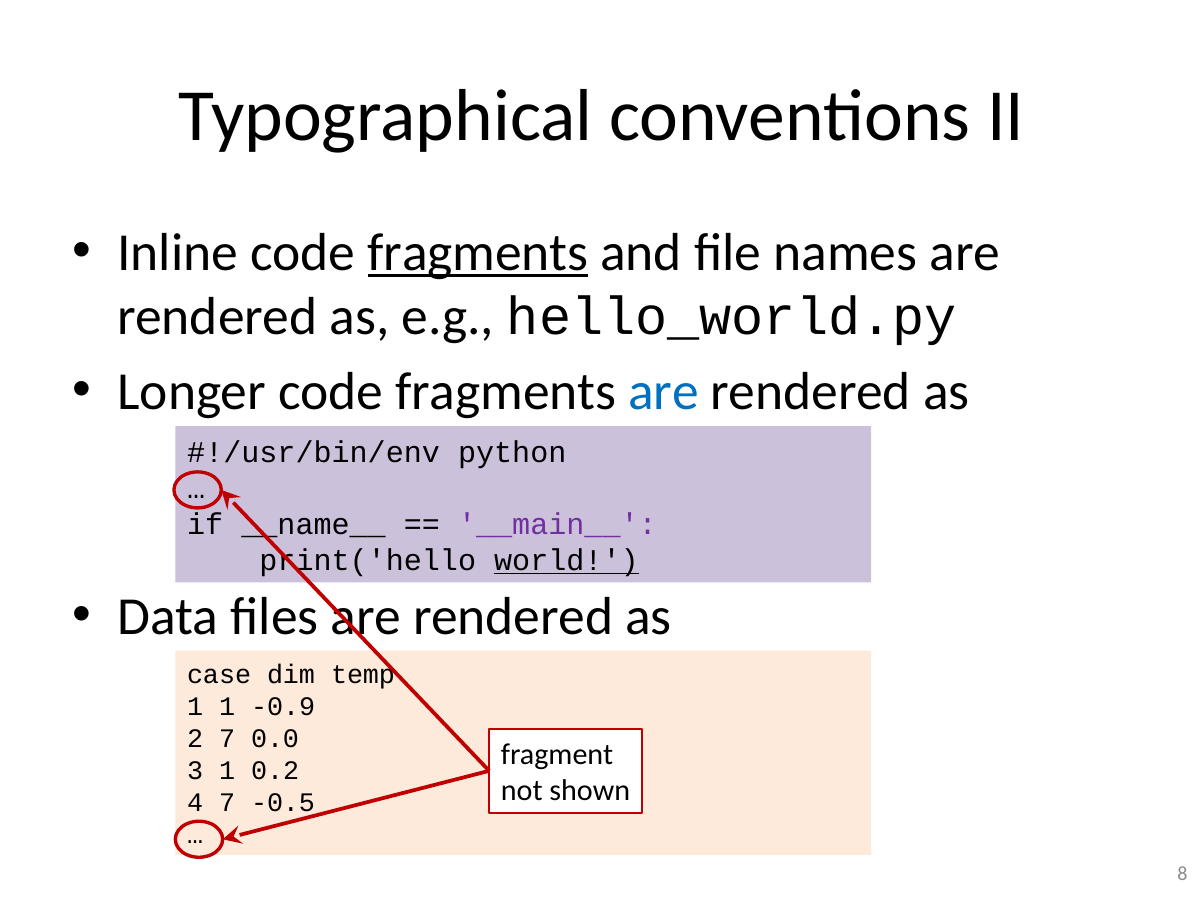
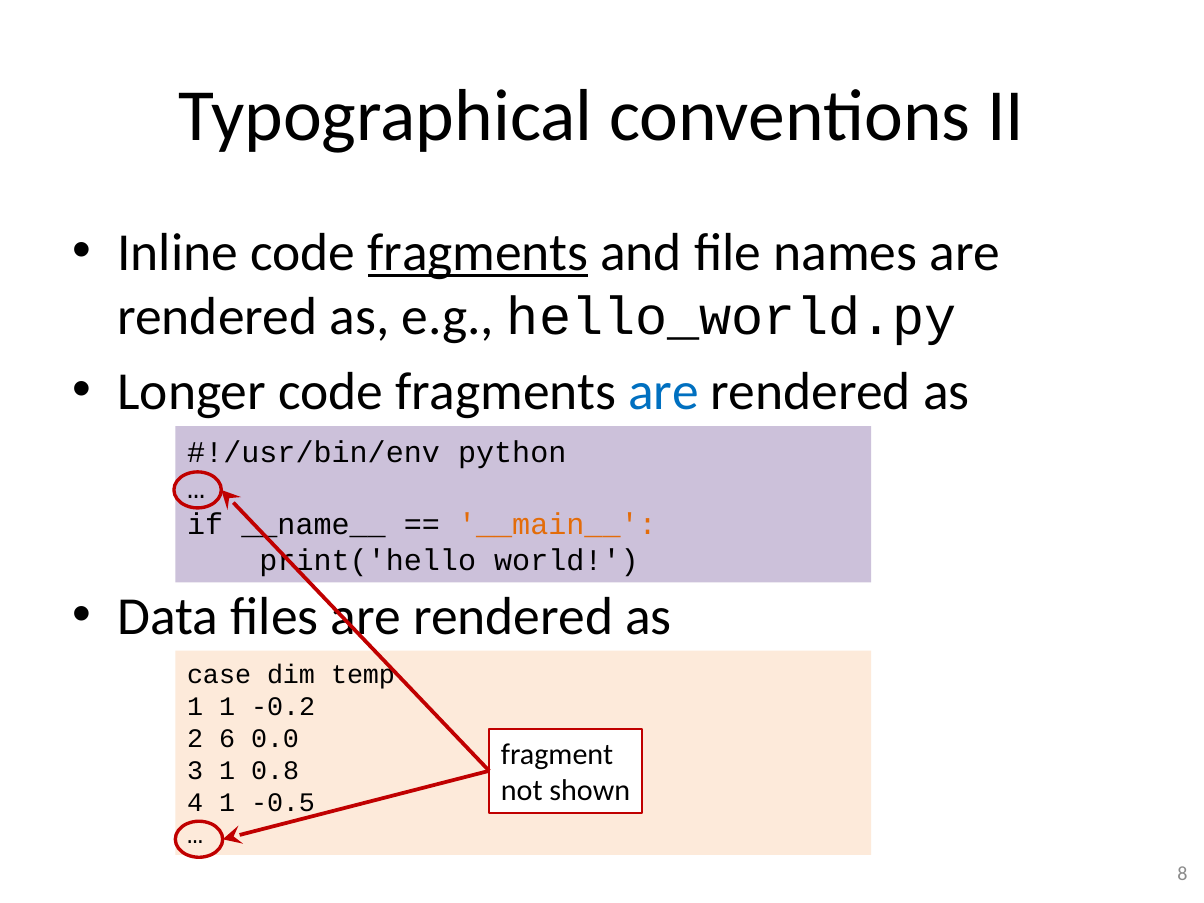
__main__ colour: purple -> orange
world underline: present -> none
-0.9: -0.9 -> -0.2
2 7: 7 -> 6
0.2: 0.2 -> 0.8
4 7: 7 -> 1
